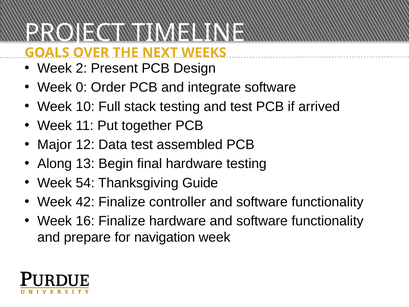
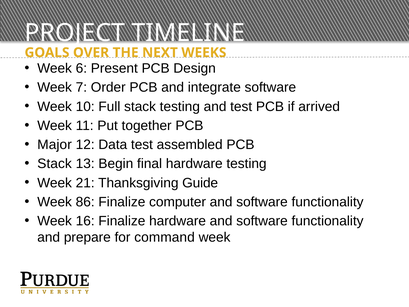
2: 2 -> 6
0: 0 -> 7
Along at (55, 164): Along -> Stack
54: 54 -> 21
42: 42 -> 86
controller: controller -> computer
navigation: navigation -> command
